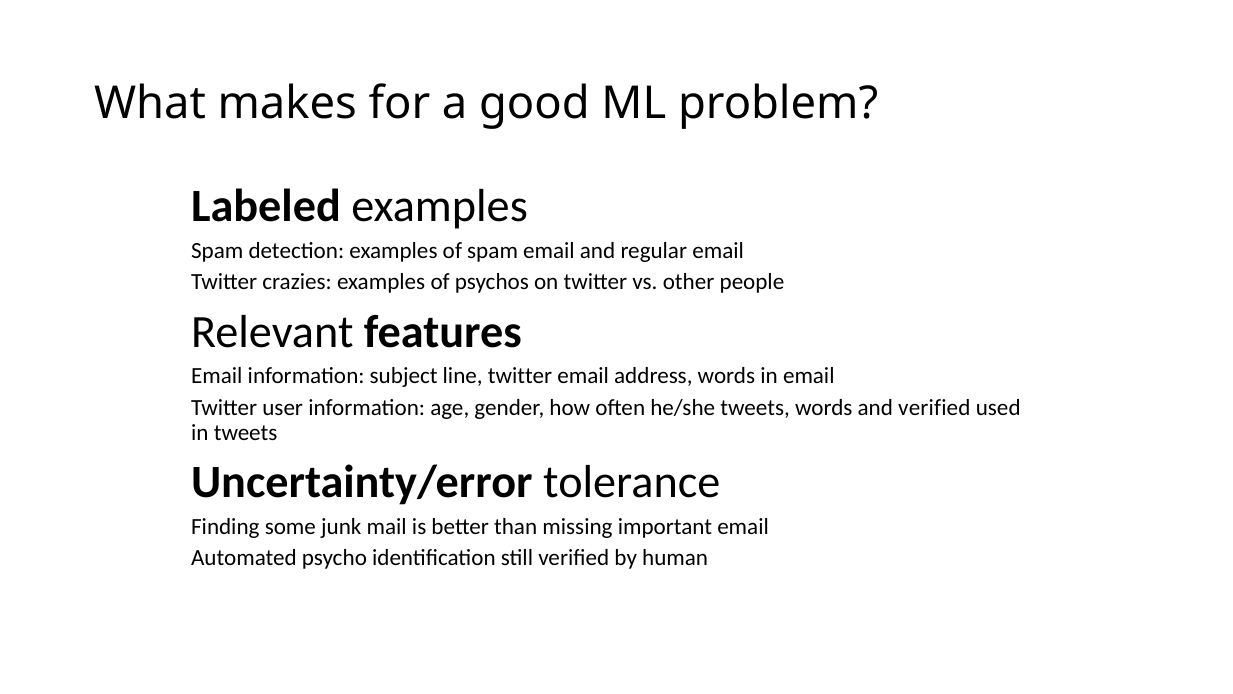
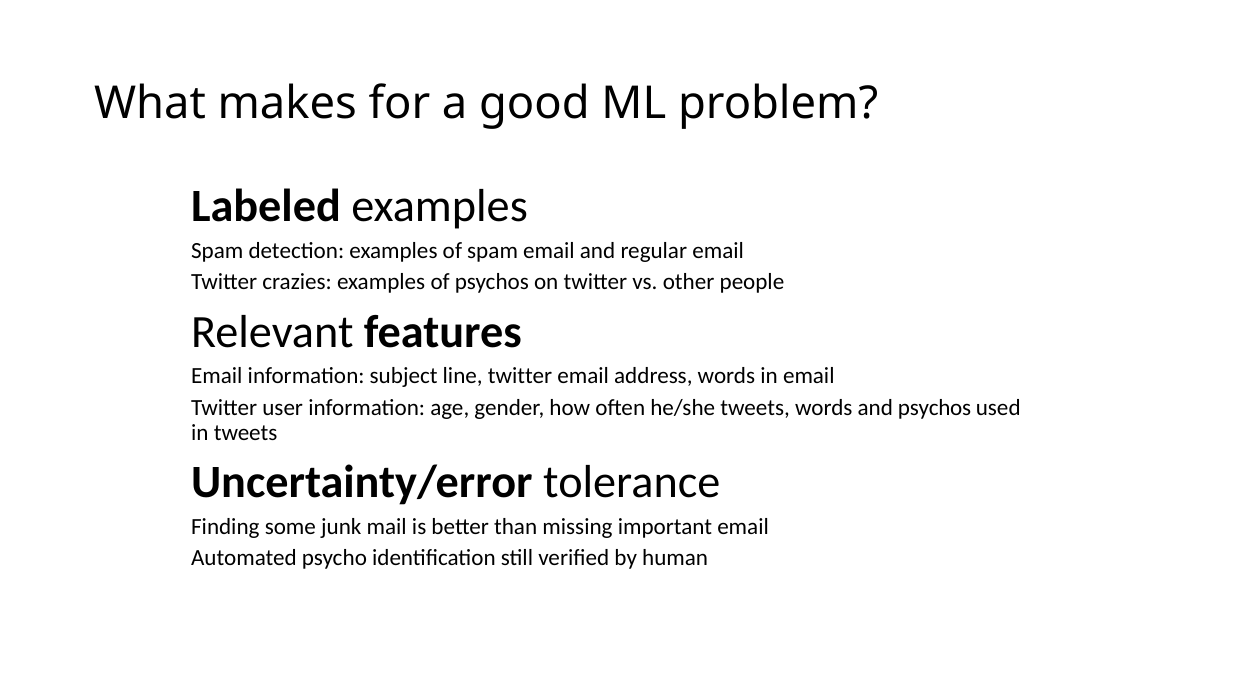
and verified: verified -> psychos
